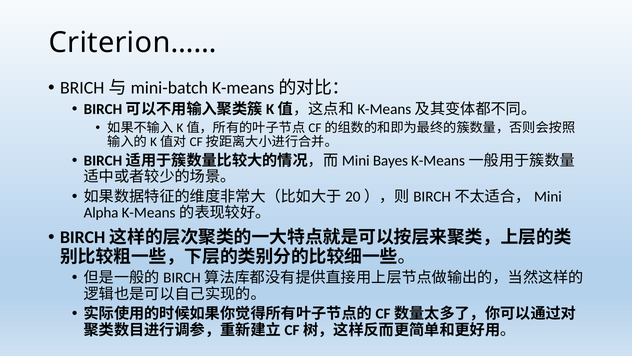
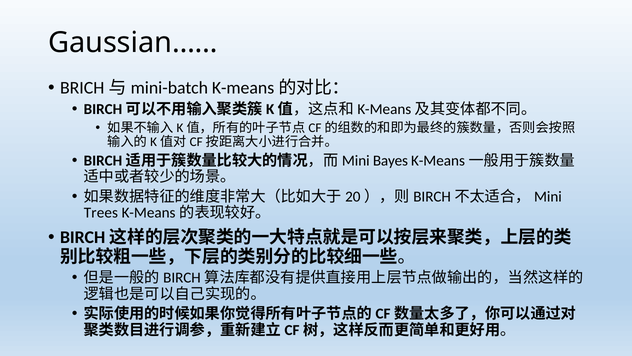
Criterion……: Criterion…… -> Gaussian……
Alpha: Alpha -> Trees
